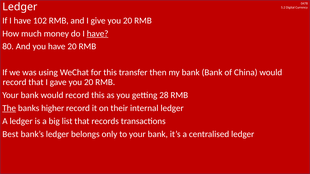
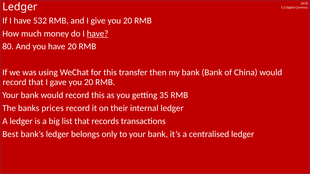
102: 102 -> 532
28: 28 -> 35
The underline: present -> none
higher: higher -> prices
